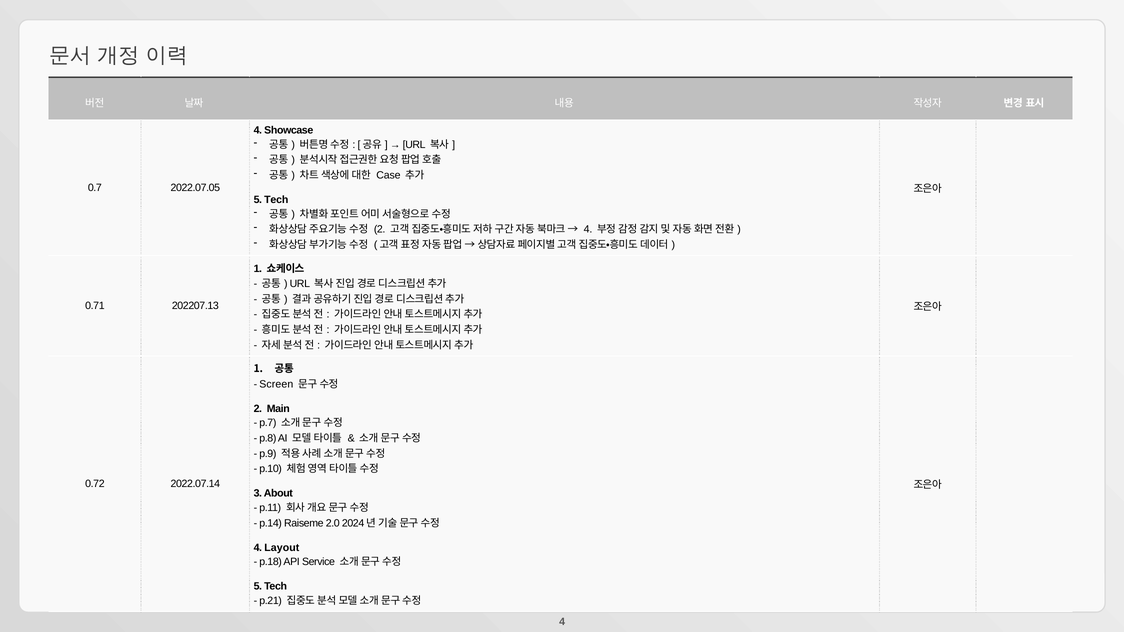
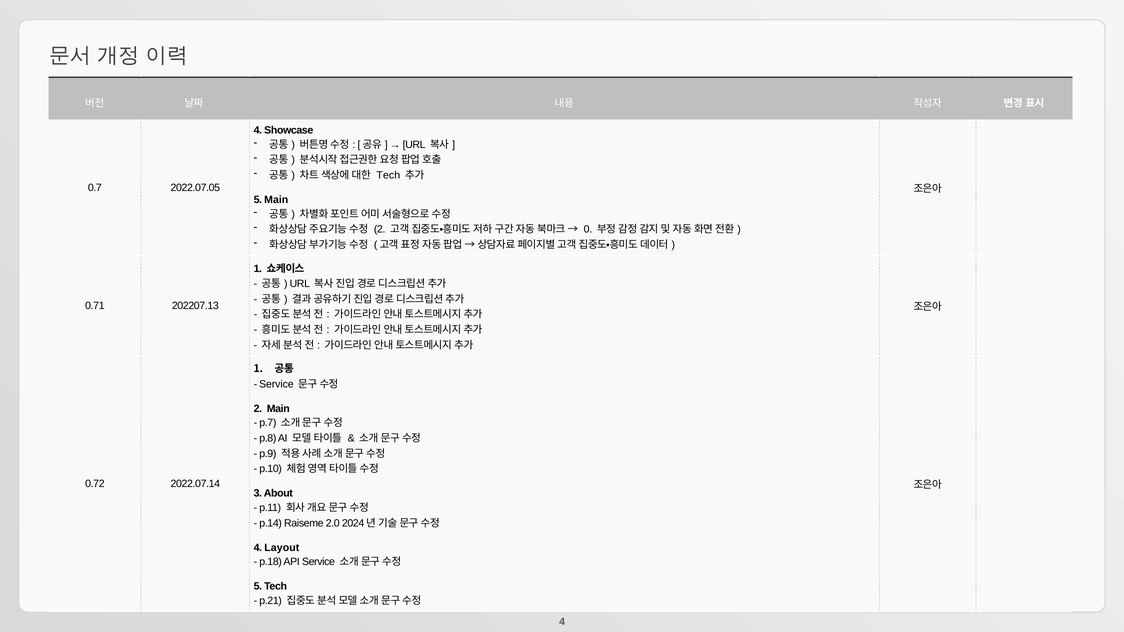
Case at (388, 175): Case -> Tech
Tech at (276, 200): Tech -> Main
4 at (588, 230): 4 -> 0
Screen at (276, 384): Screen -> Service
